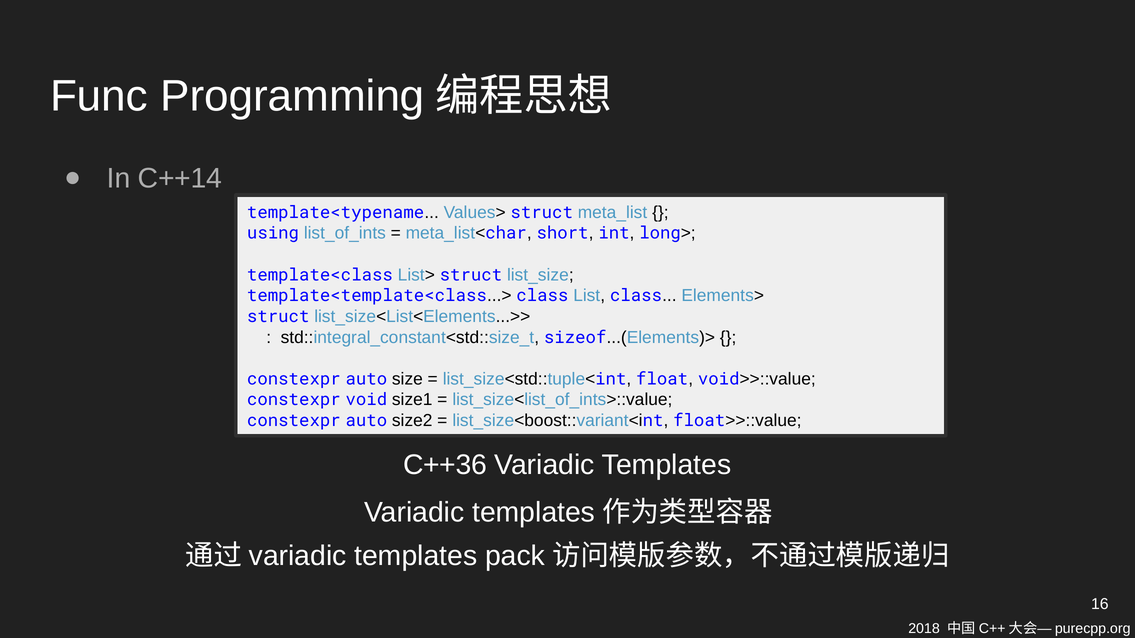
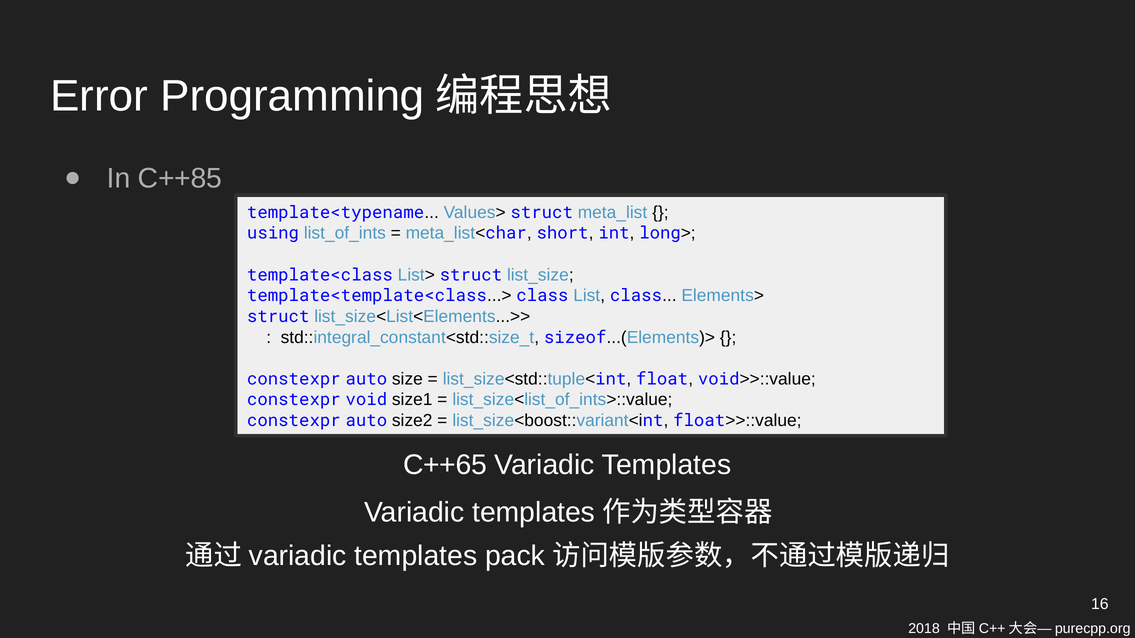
Func: Func -> Error
C++14: C++14 -> C++85
C++36: C++36 -> C++65
